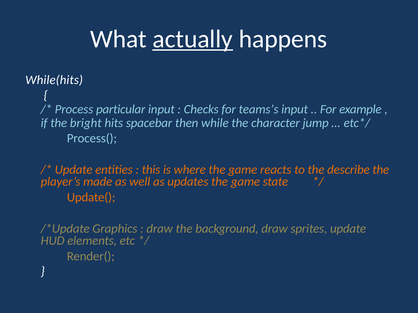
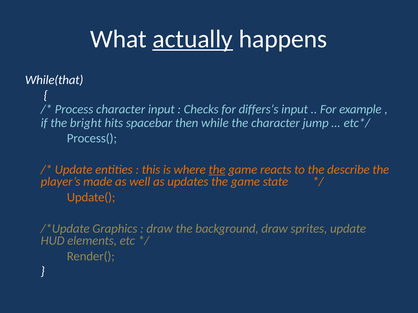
While(hits: While(hits -> While(that
Process particular: particular -> character
teams’s: teams’s -> differs’s
the at (217, 170) underline: none -> present
